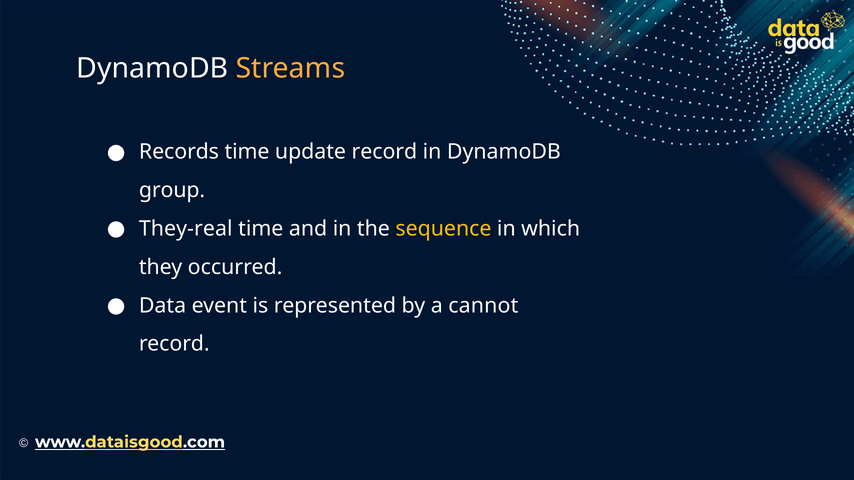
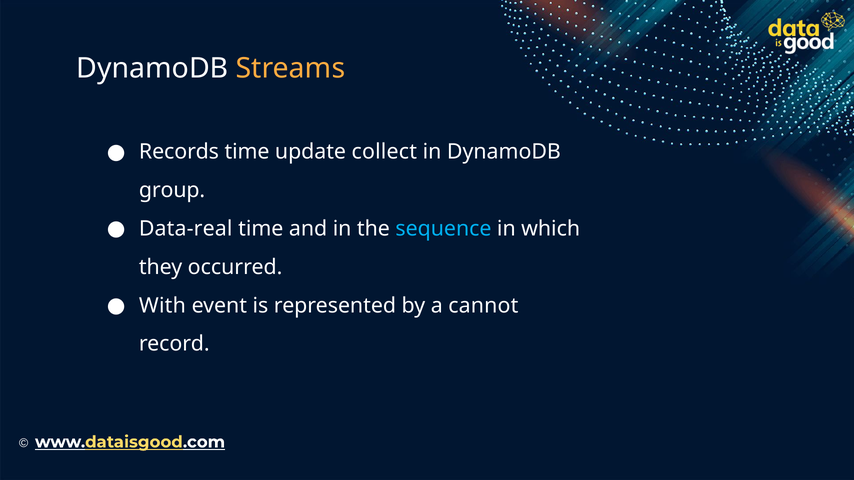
update record: record -> collect
They-real: They-real -> Data-real
sequence colour: yellow -> light blue
Data: Data -> With
